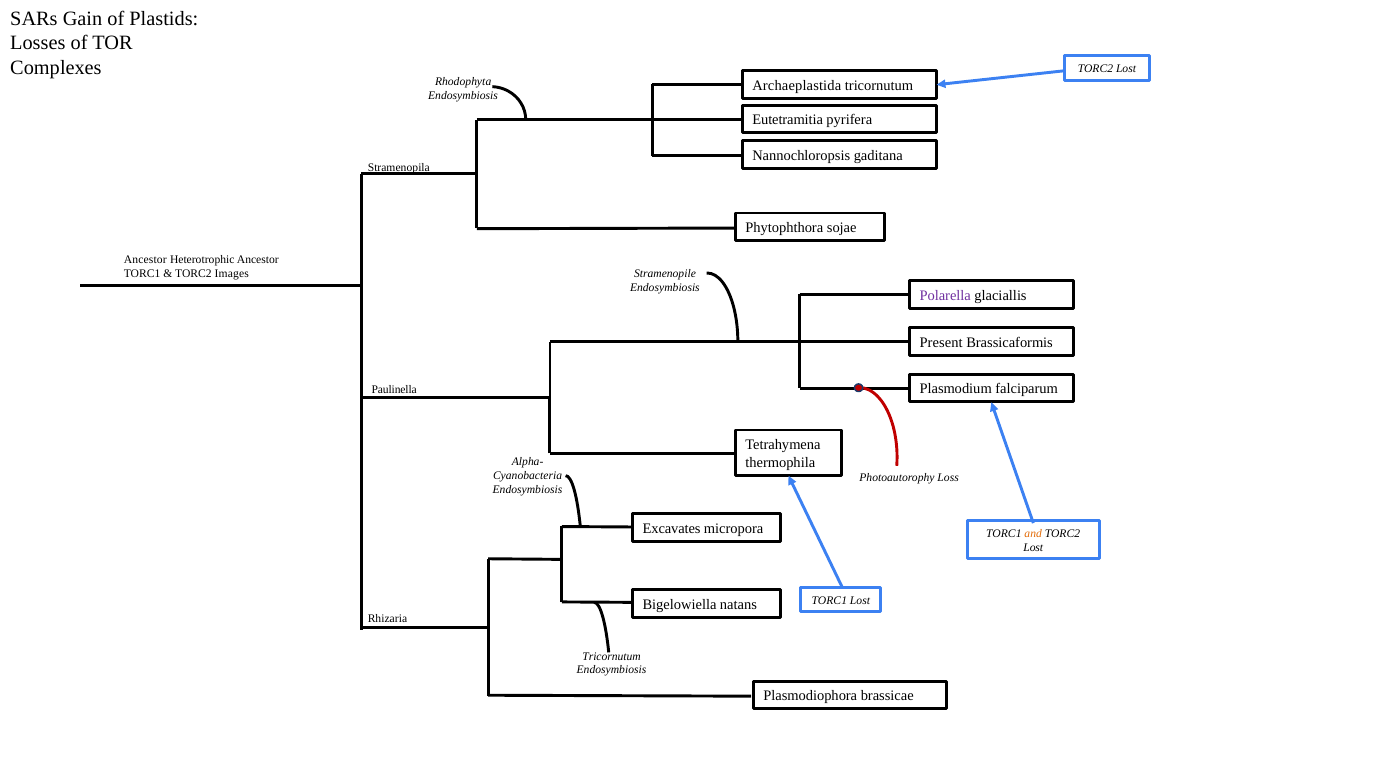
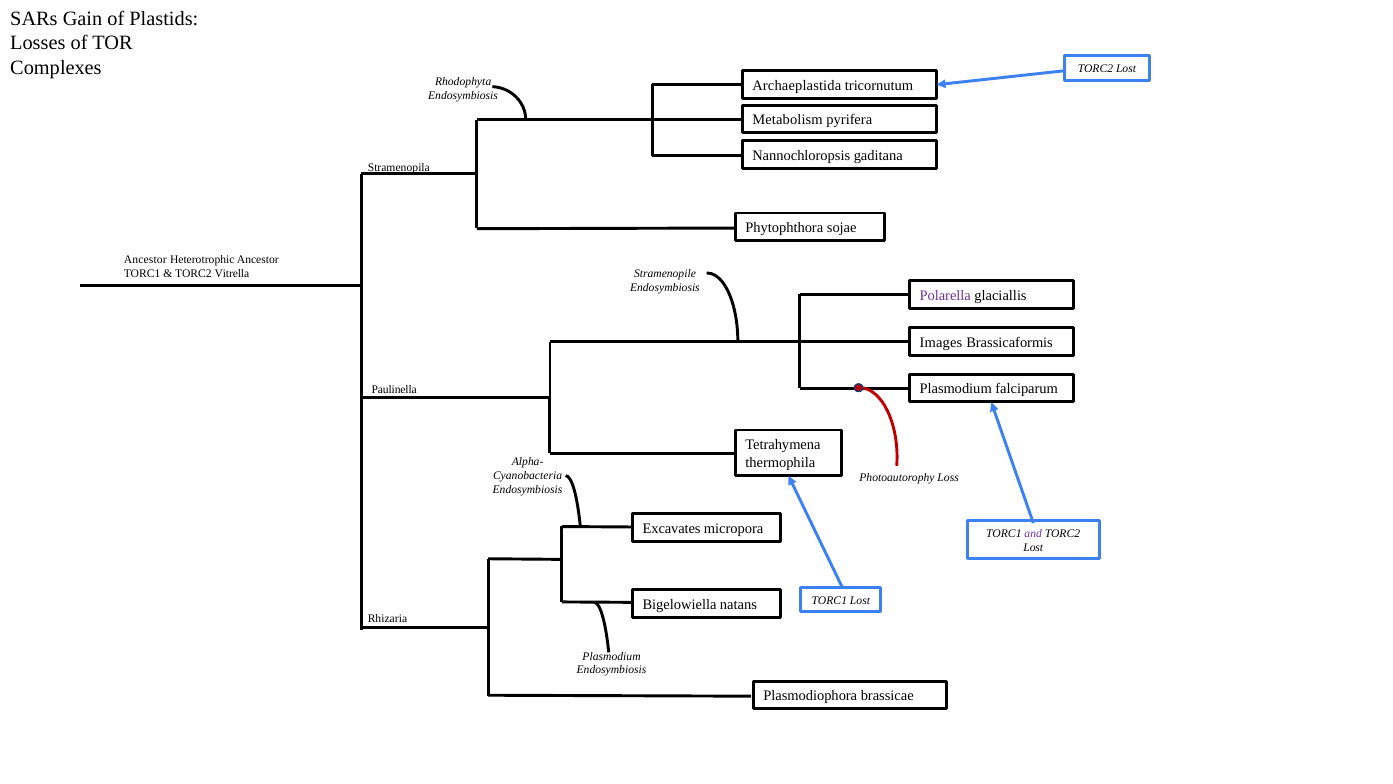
Eutetramitia: Eutetramitia -> Metabolism
Images: Images -> Vitrella
Present: Present -> Images
and colour: orange -> purple
Tricornutum at (612, 656): Tricornutum -> Plasmodium
